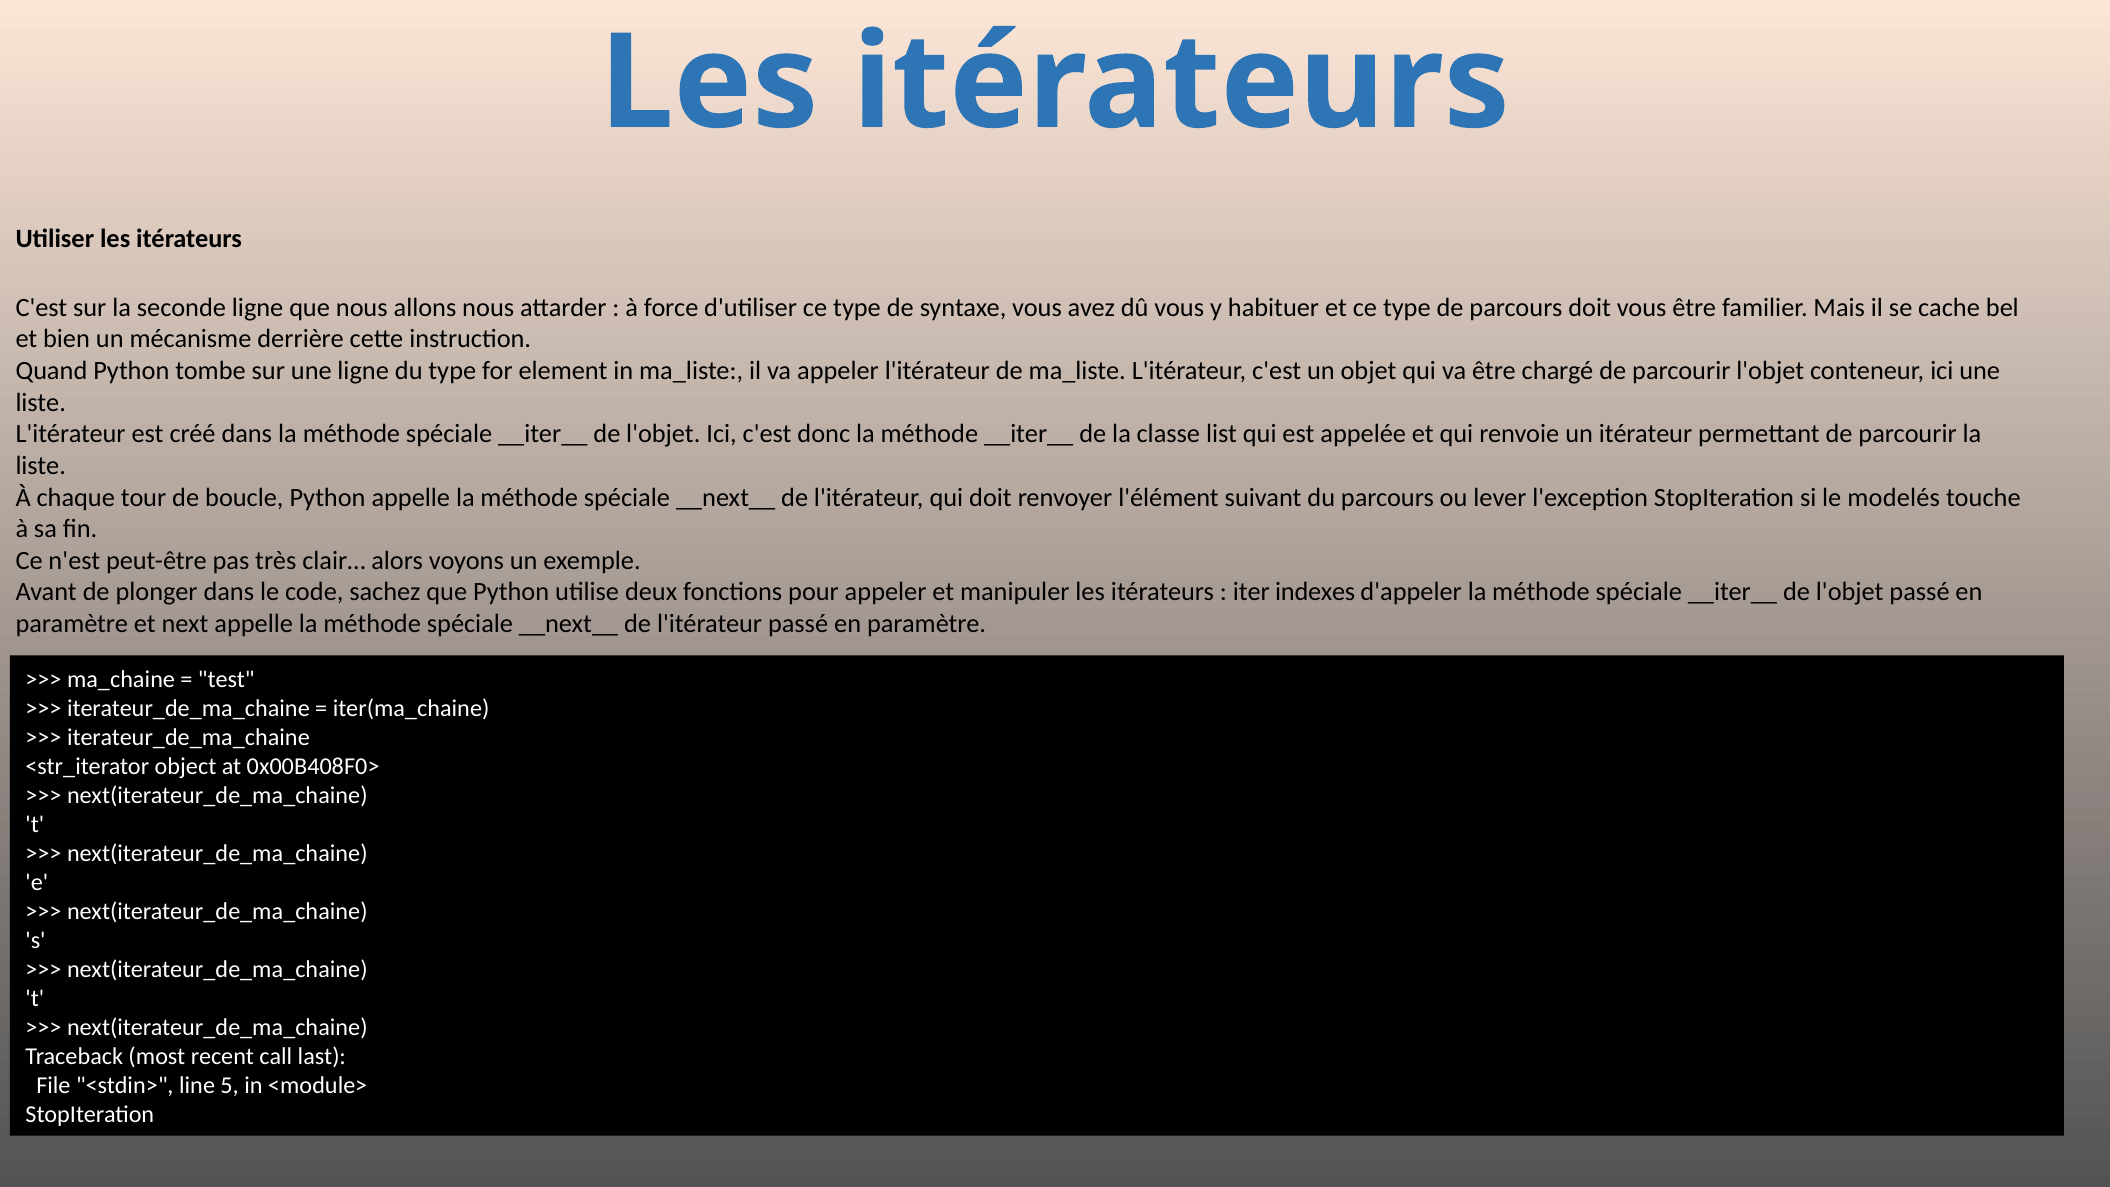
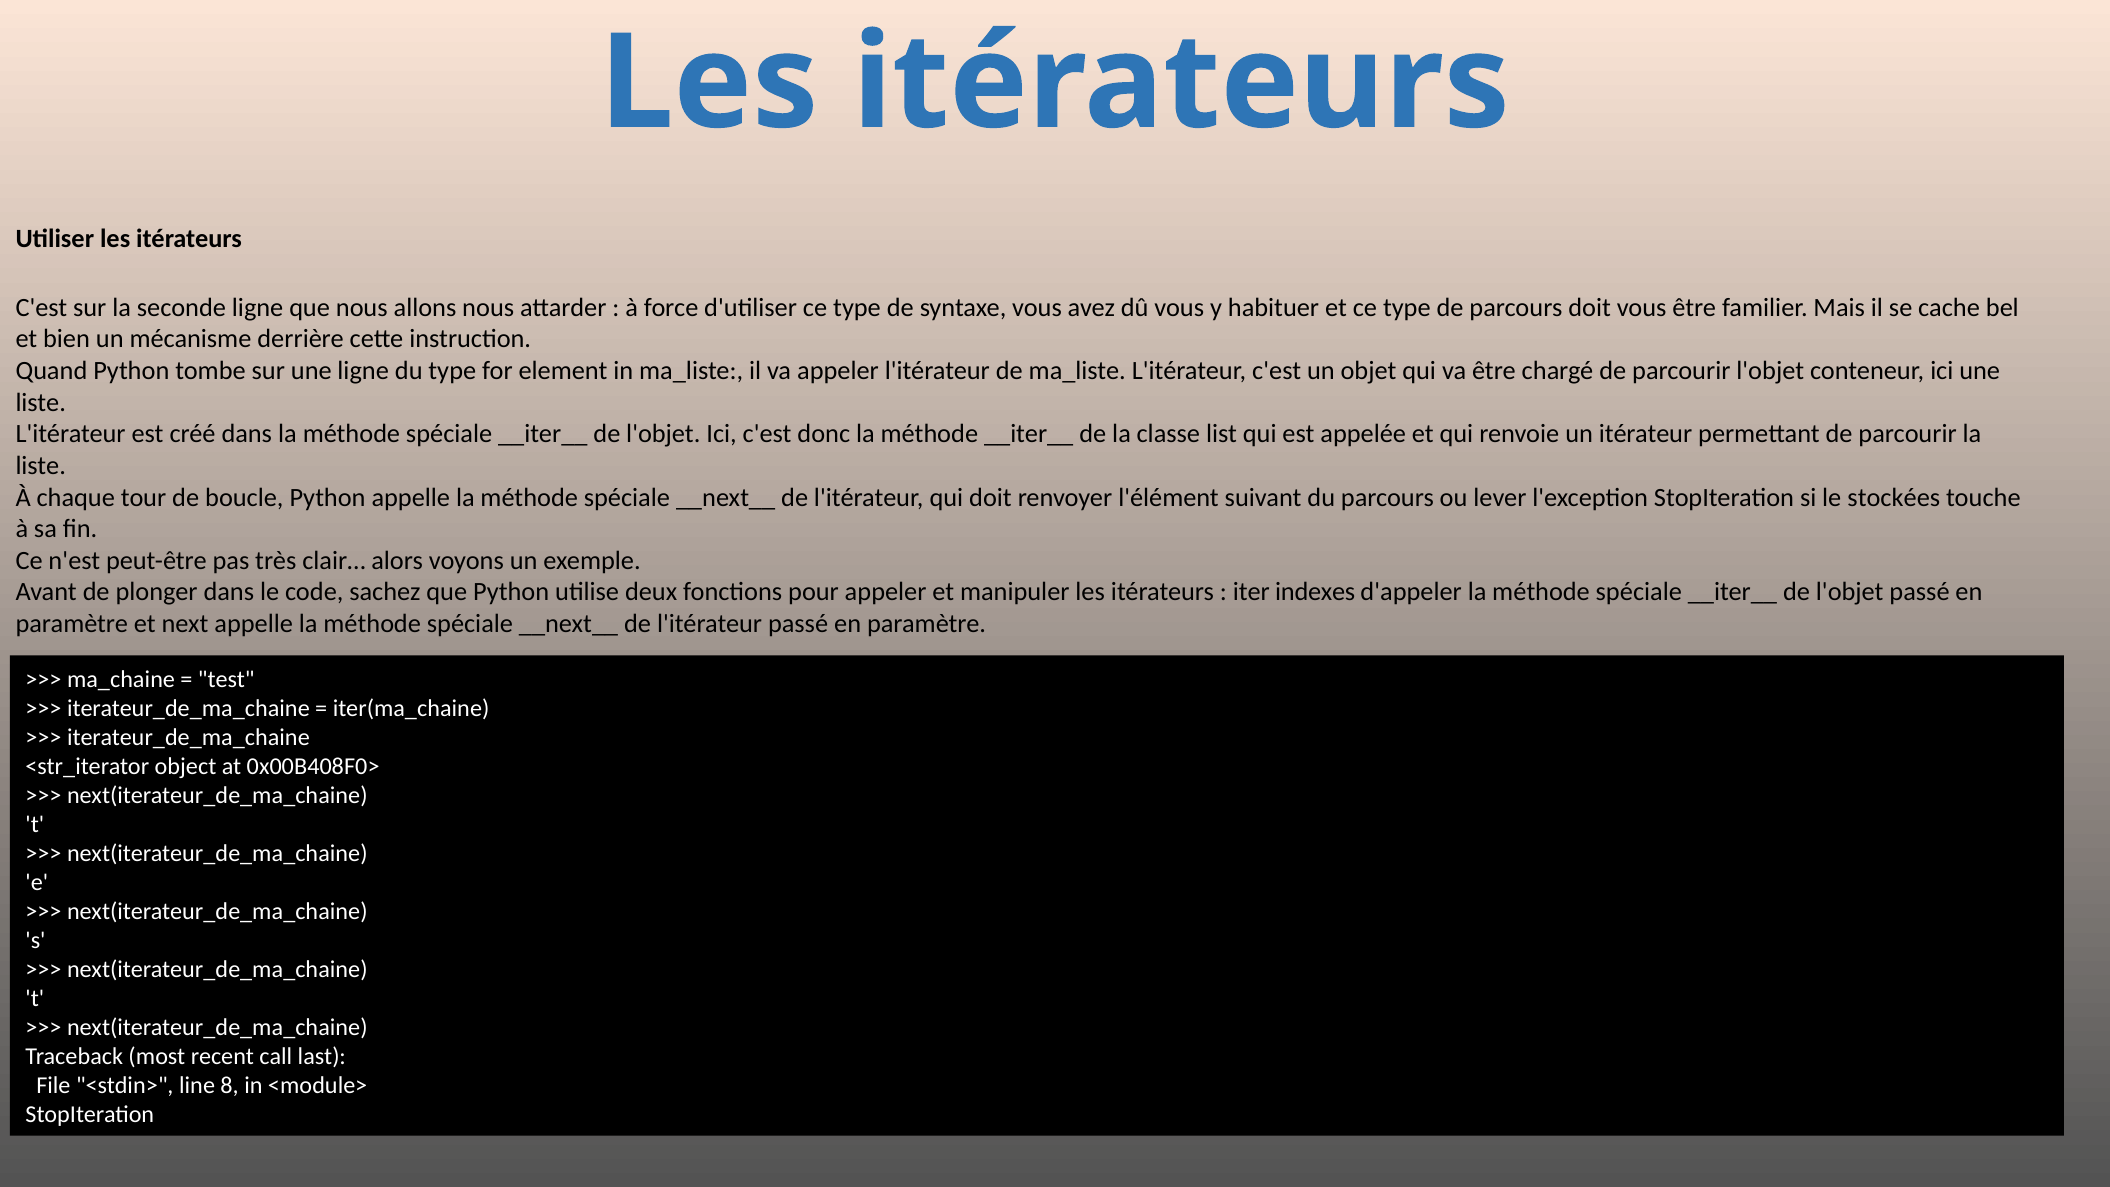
modelés: modelés -> stockées
5: 5 -> 8
